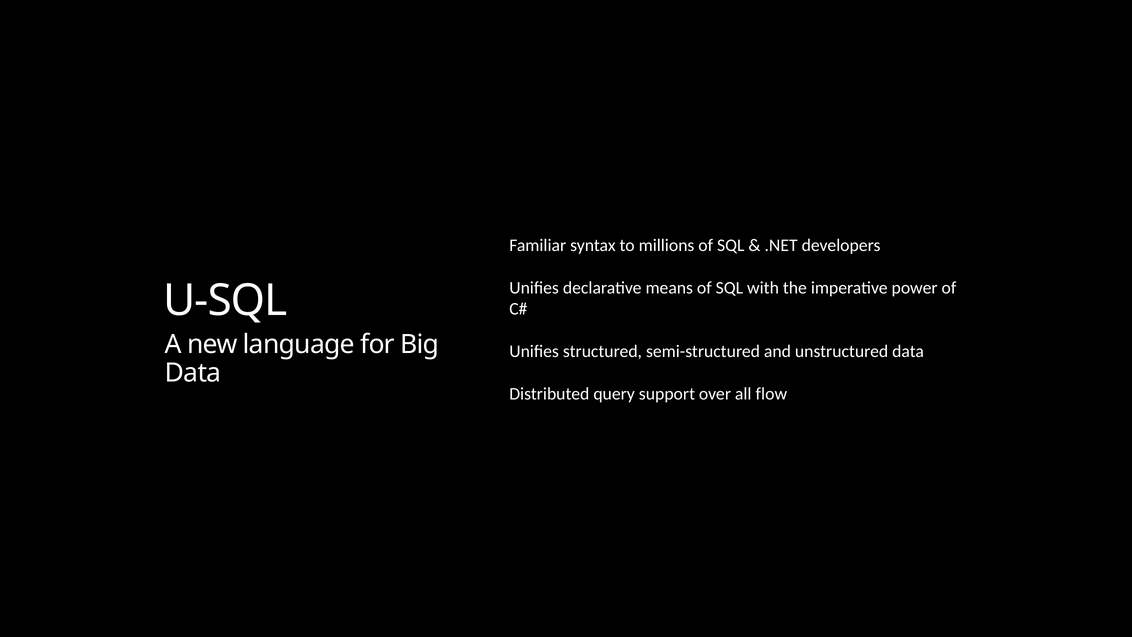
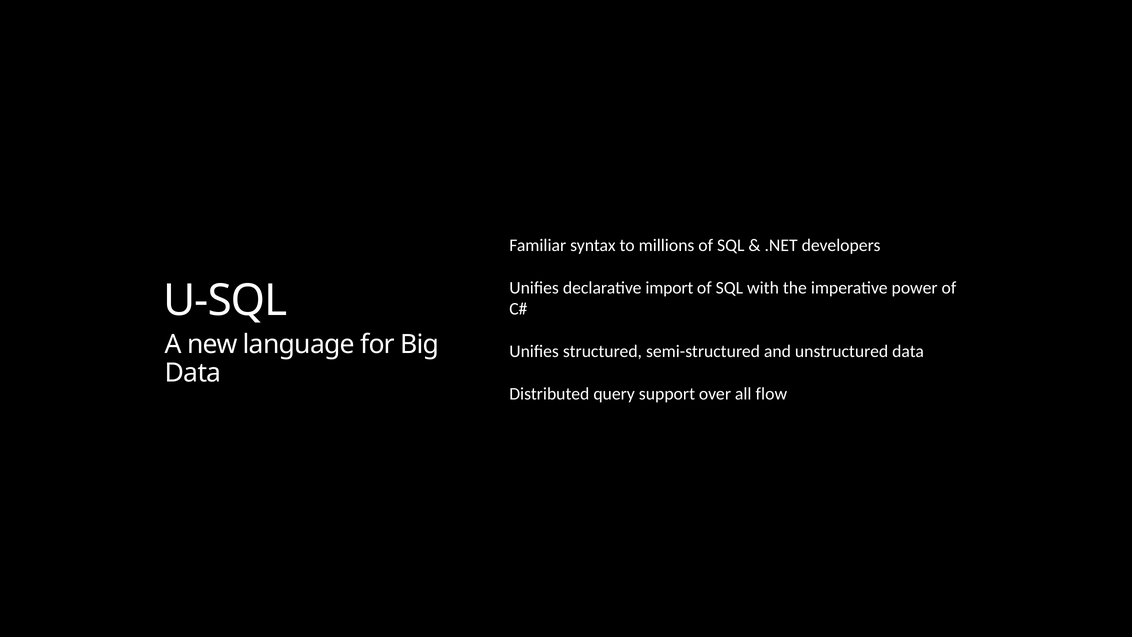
means: means -> import
